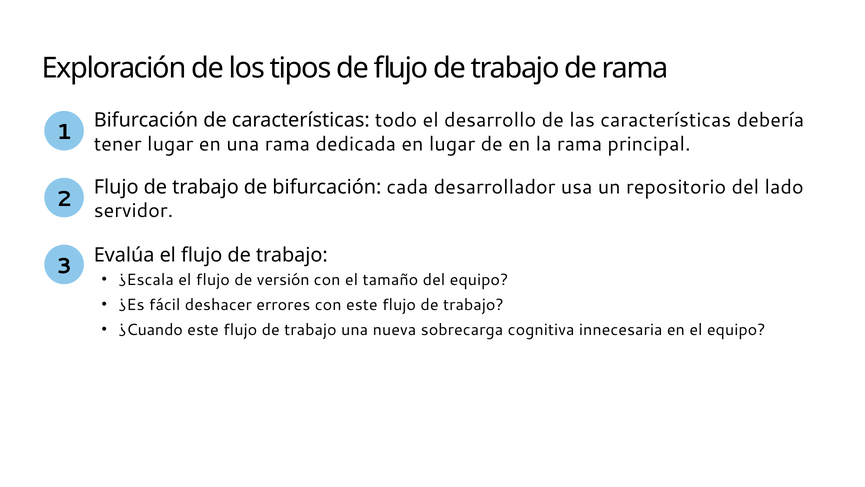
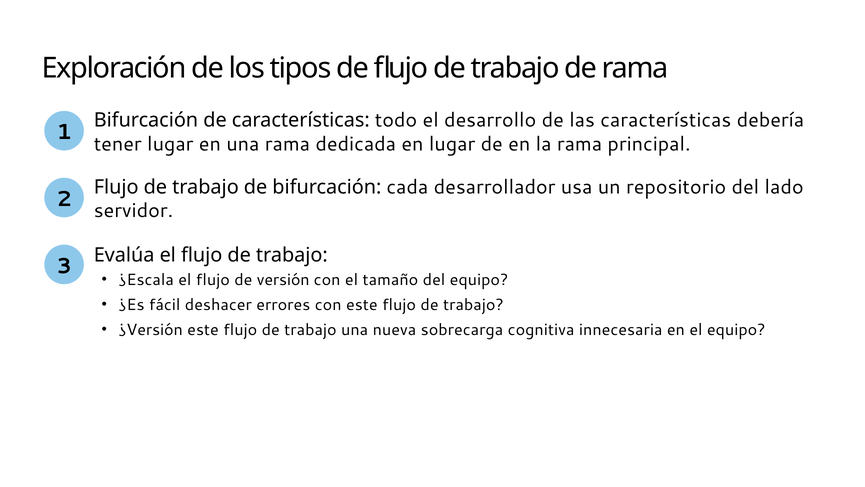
¿Cuando: ¿Cuando -> ¿Versión
